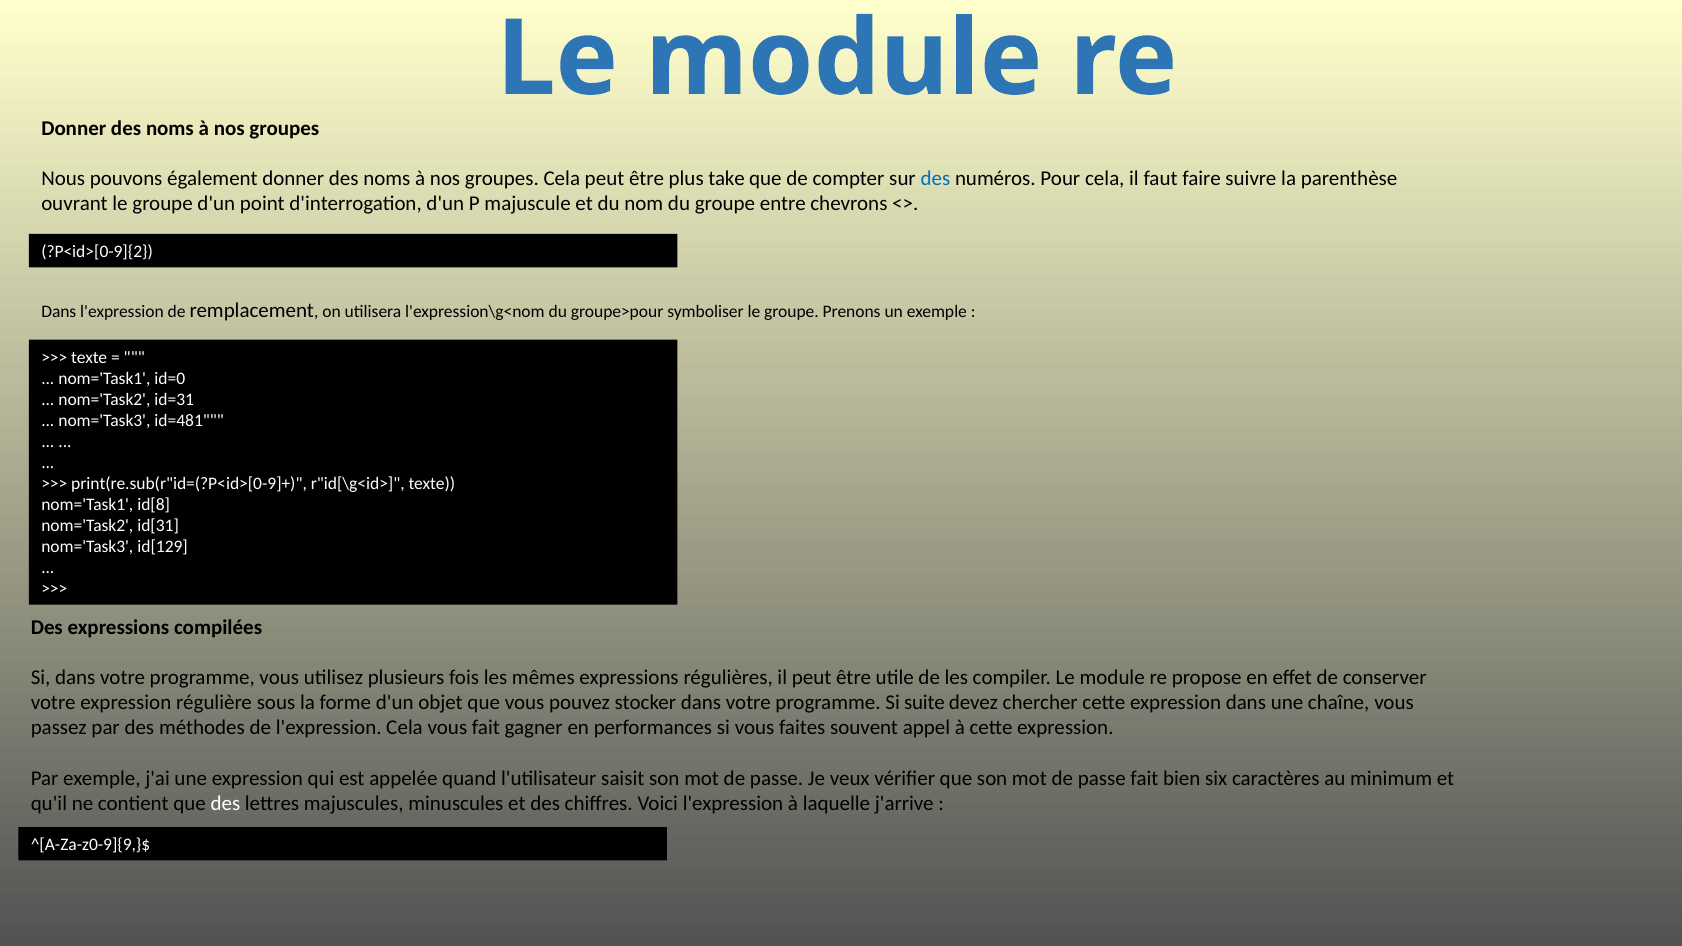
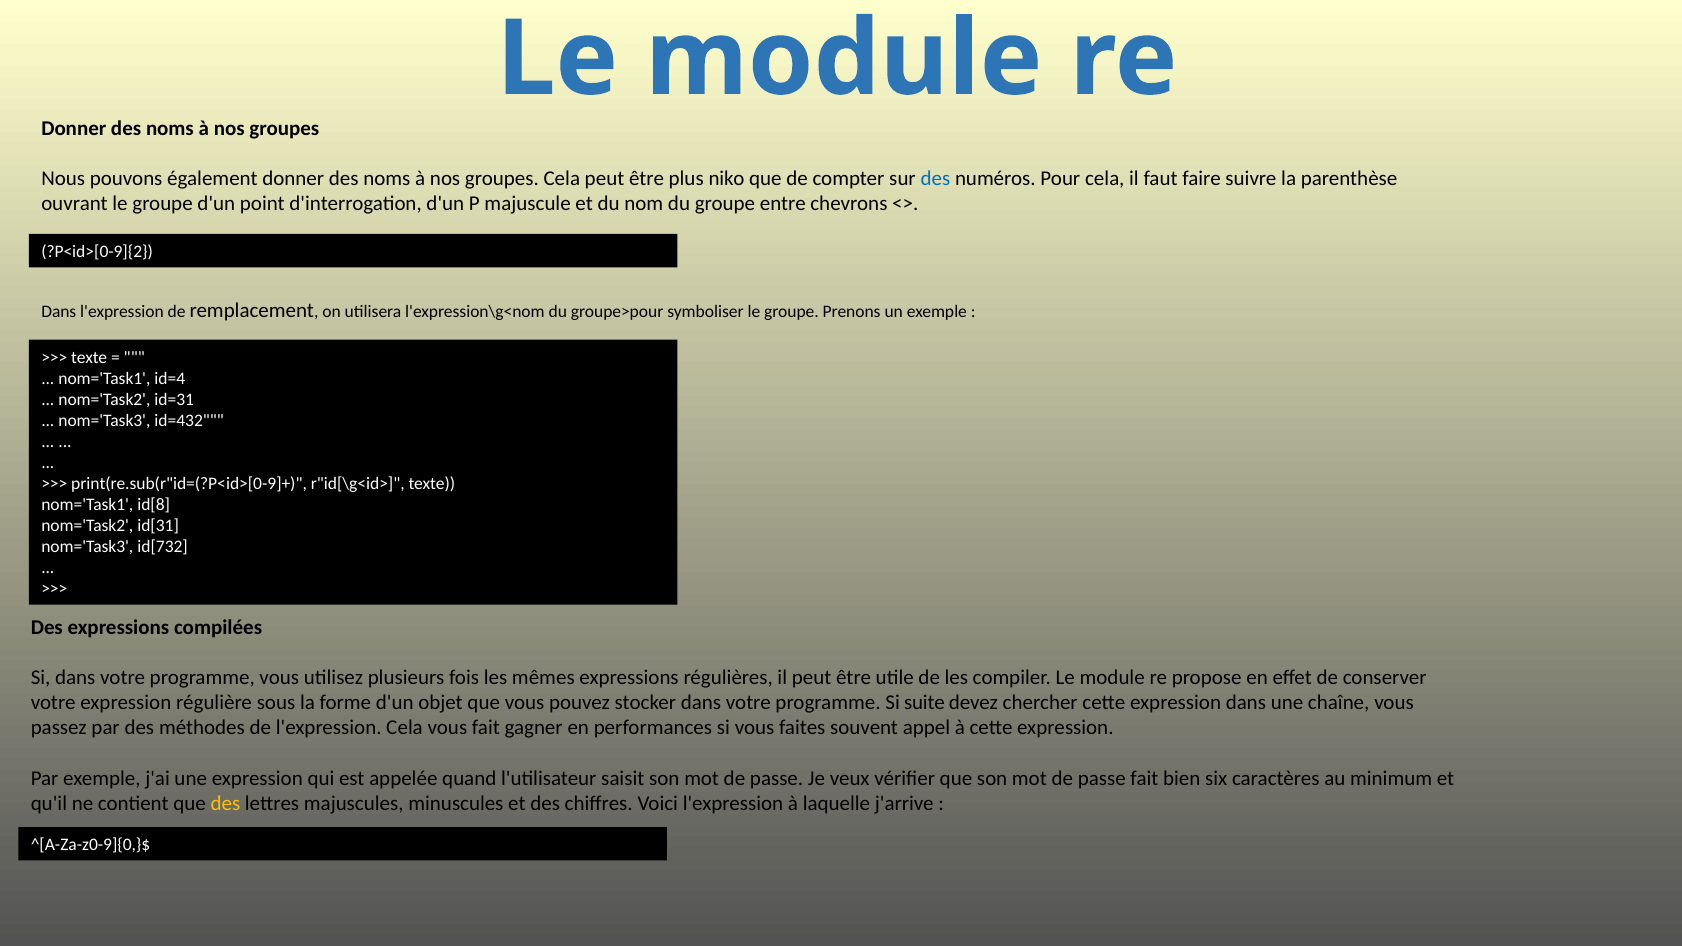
take: take -> niko
id=0: id=0 -> id=4
id=481: id=481 -> id=432
id[129: id[129 -> id[732
des at (225, 804) colour: white -> yellow
^[A-Za-z0-9]{9,}$: ^[A-Za-z0-9]{9,}$ -> ^[A-Za-z0-9]{0,}$
